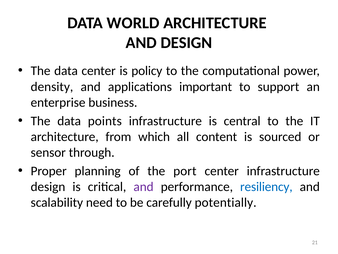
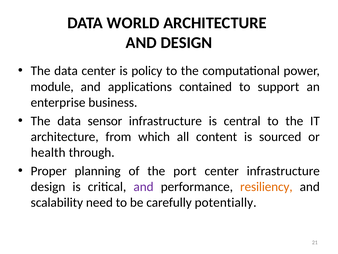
density: density -> module
important: important -> contained
points: points -> sensor
sensor: sensor -> health
resiliency colour: blue -> orange
